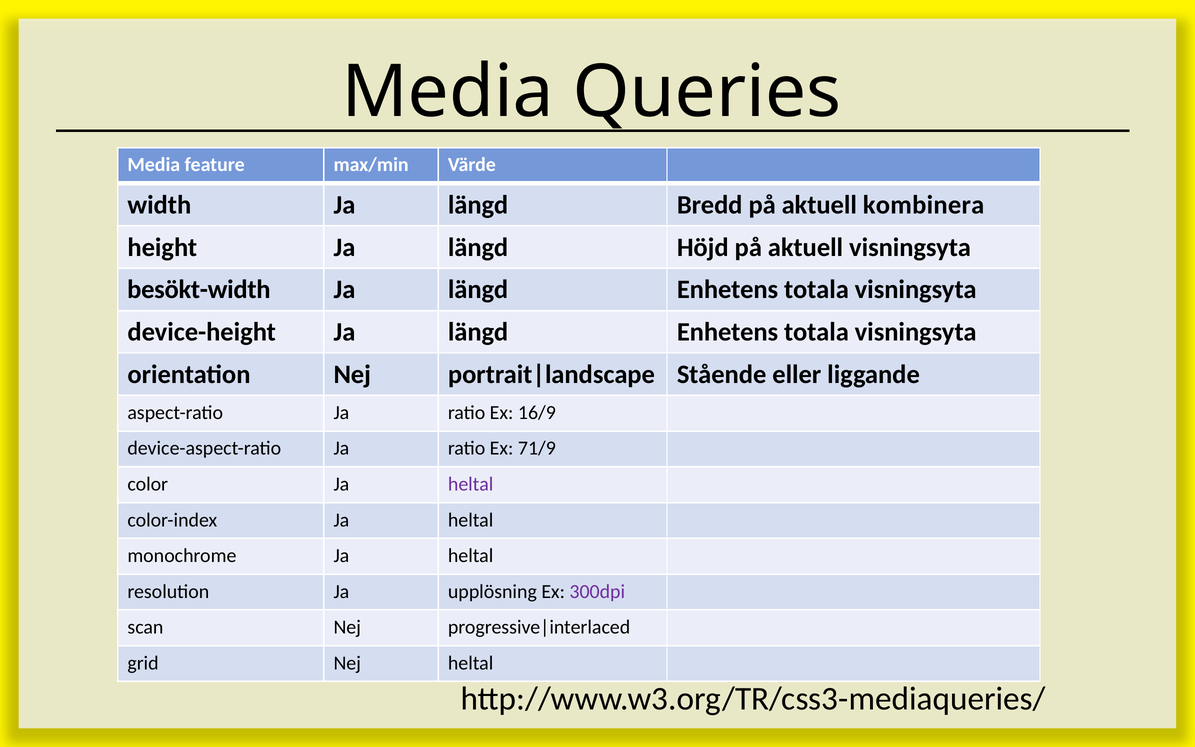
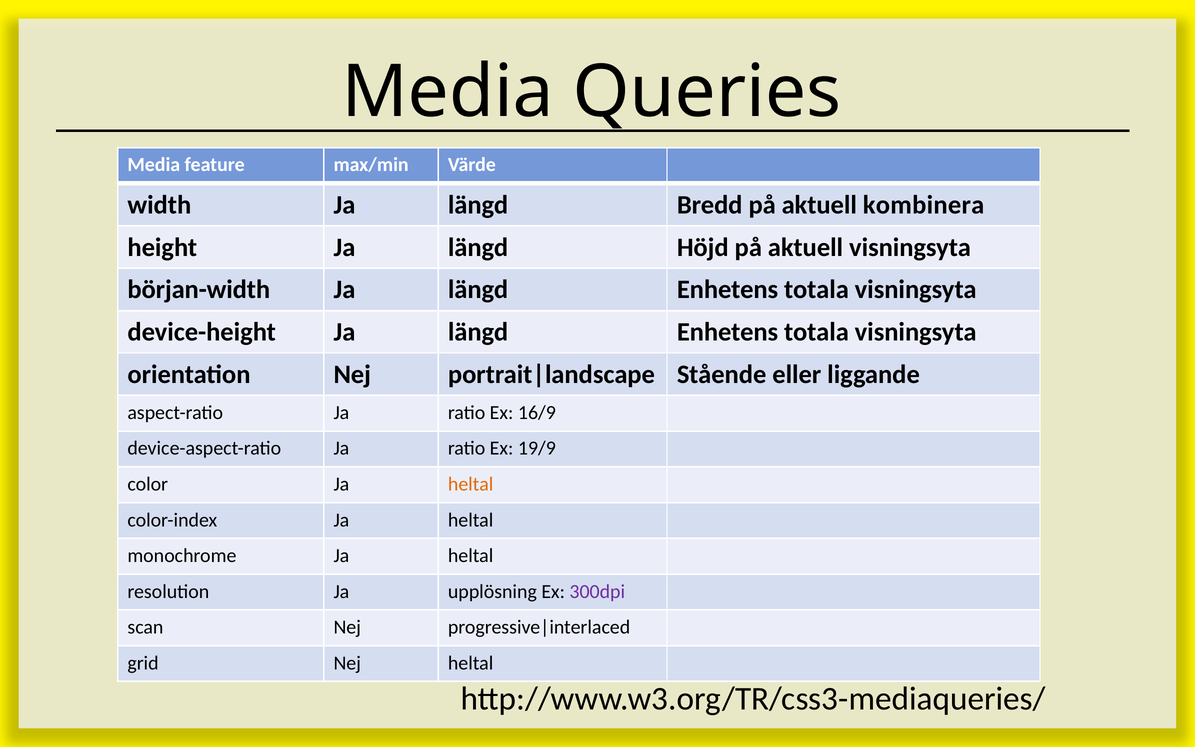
besökt-width: besökt-width -> början-width
71/9: 71/9 -> 19/9
heltal at (471, 484) colour: purple -> orange
